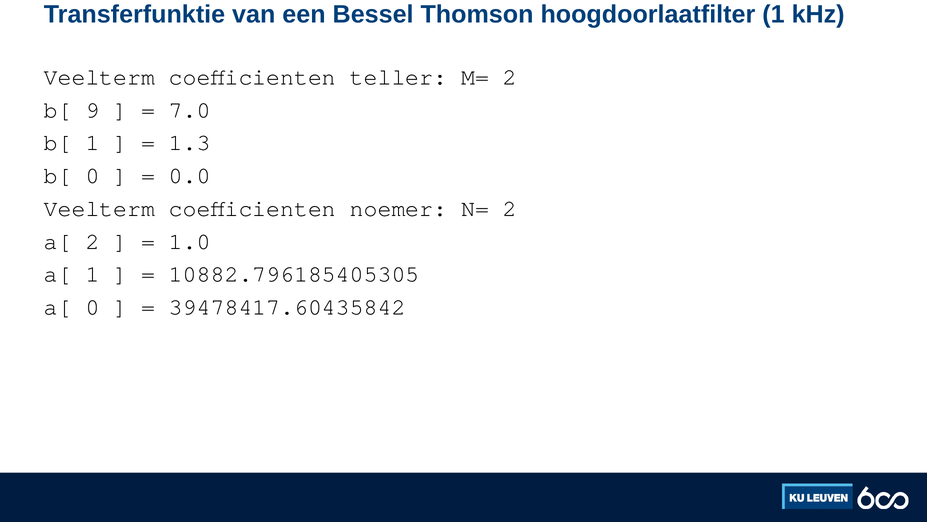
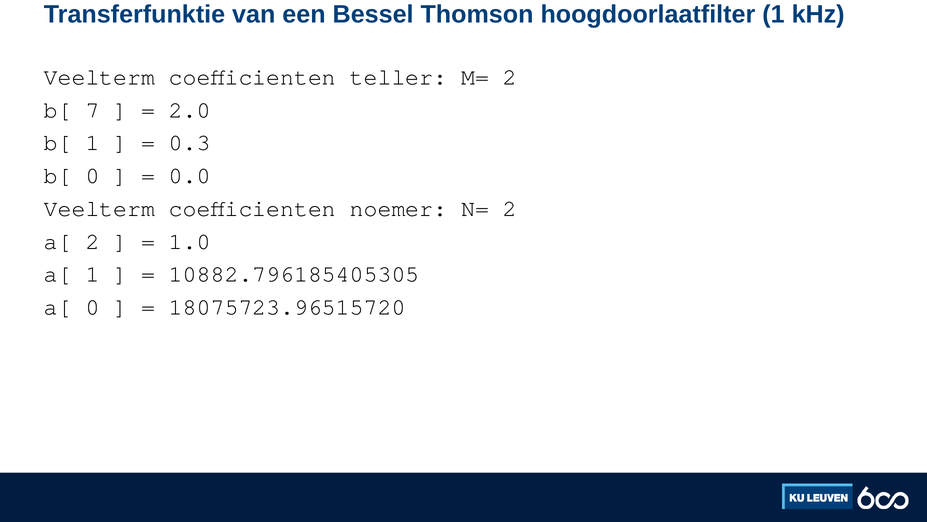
9: 9 -> 7
7.0: 7.0 -> 2.0
1.3: 1.3 -> 0.3
39478417.60435842: 39478417.60435842 -> 18075723.96515720
